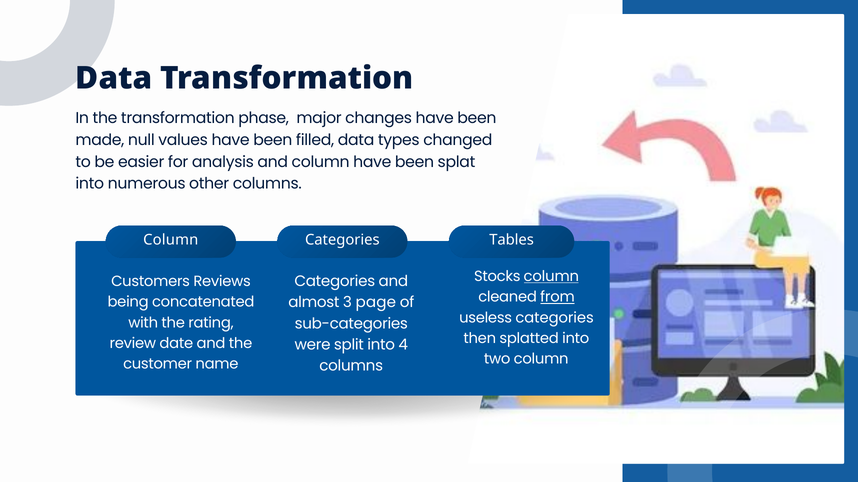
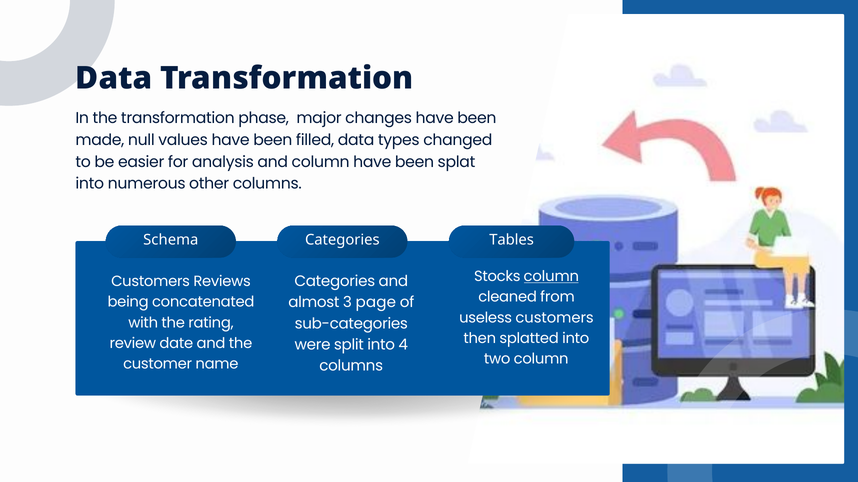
Column at (171, 240): Column -> Schema
from underline: present -> none
useless categories: categories -> customers
